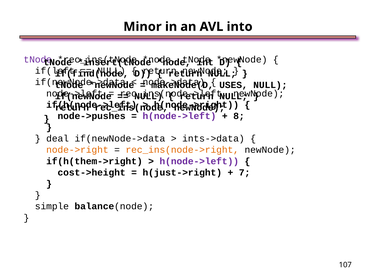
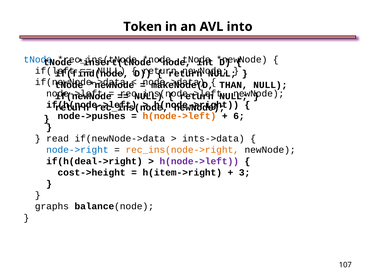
Minor: Minor -> Token
tNode at (38, 60) colour: purple -> blue
USES: USES -> THAN
h(node->left at (179, 116) colour: purple -> orange
8: 8 -> 6
deal: deal -> read
node->right colour: orange -> blue
if(h(them->right: if(h(them->right -> if(h(deal->right
h(just->right: h(just->right -> h(item->right
7: 7 -> 3
simple: simple -> graphs
